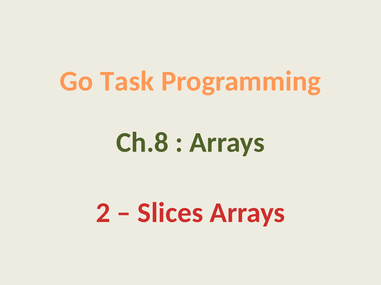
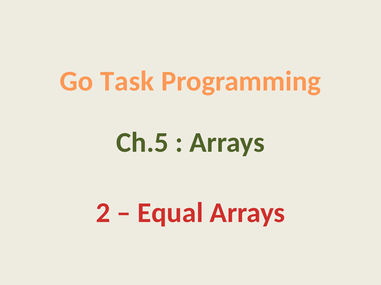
Ch.8: Ch.8 -> Ch.5
Slices: Slices -> Equal
